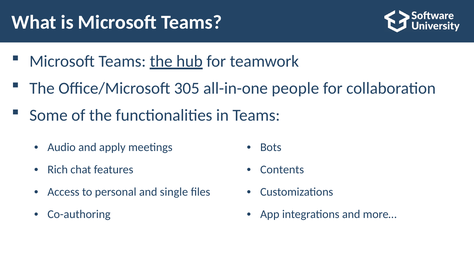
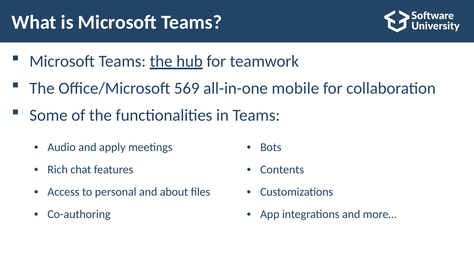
305: 305 -> 569
people: people -> mobile
single: single -> about
